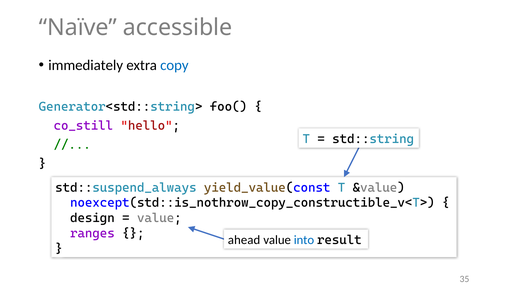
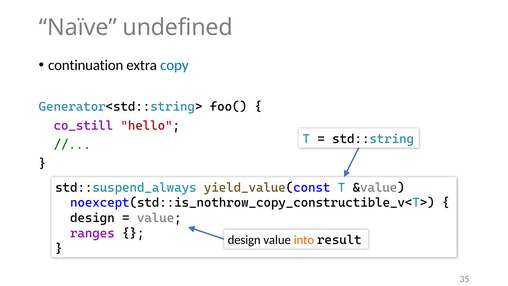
accessible: accessible -> undefined
immediately: immediately -> continuation
ahead at (244, 240): ahead -> design
into colour: blue -> orange
